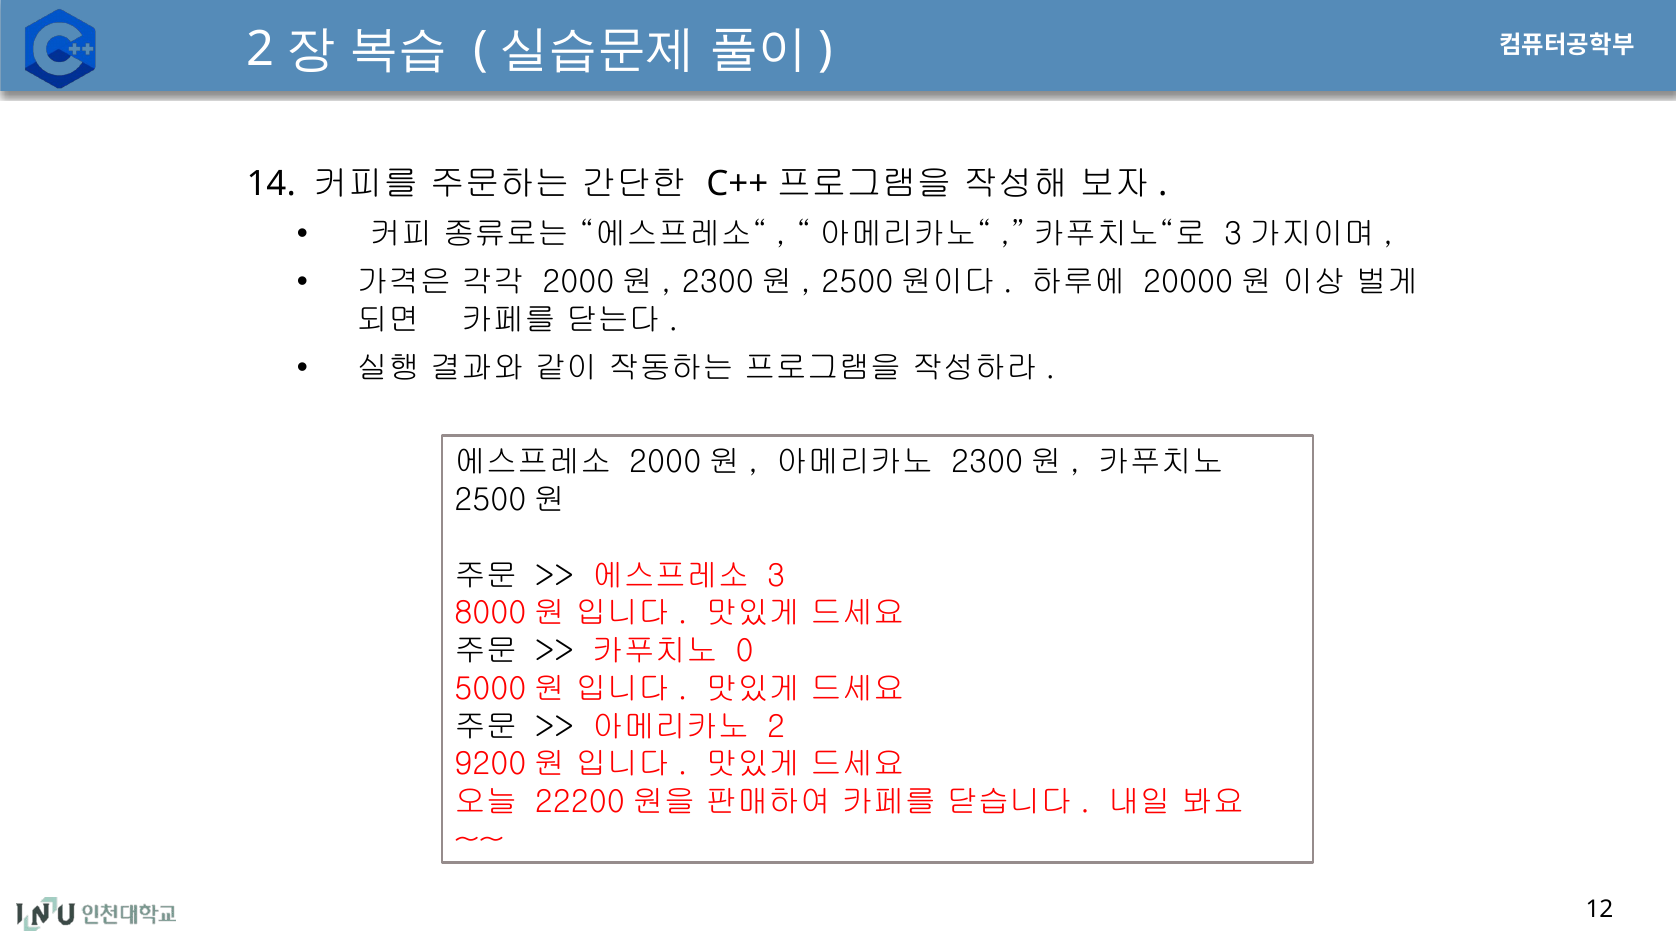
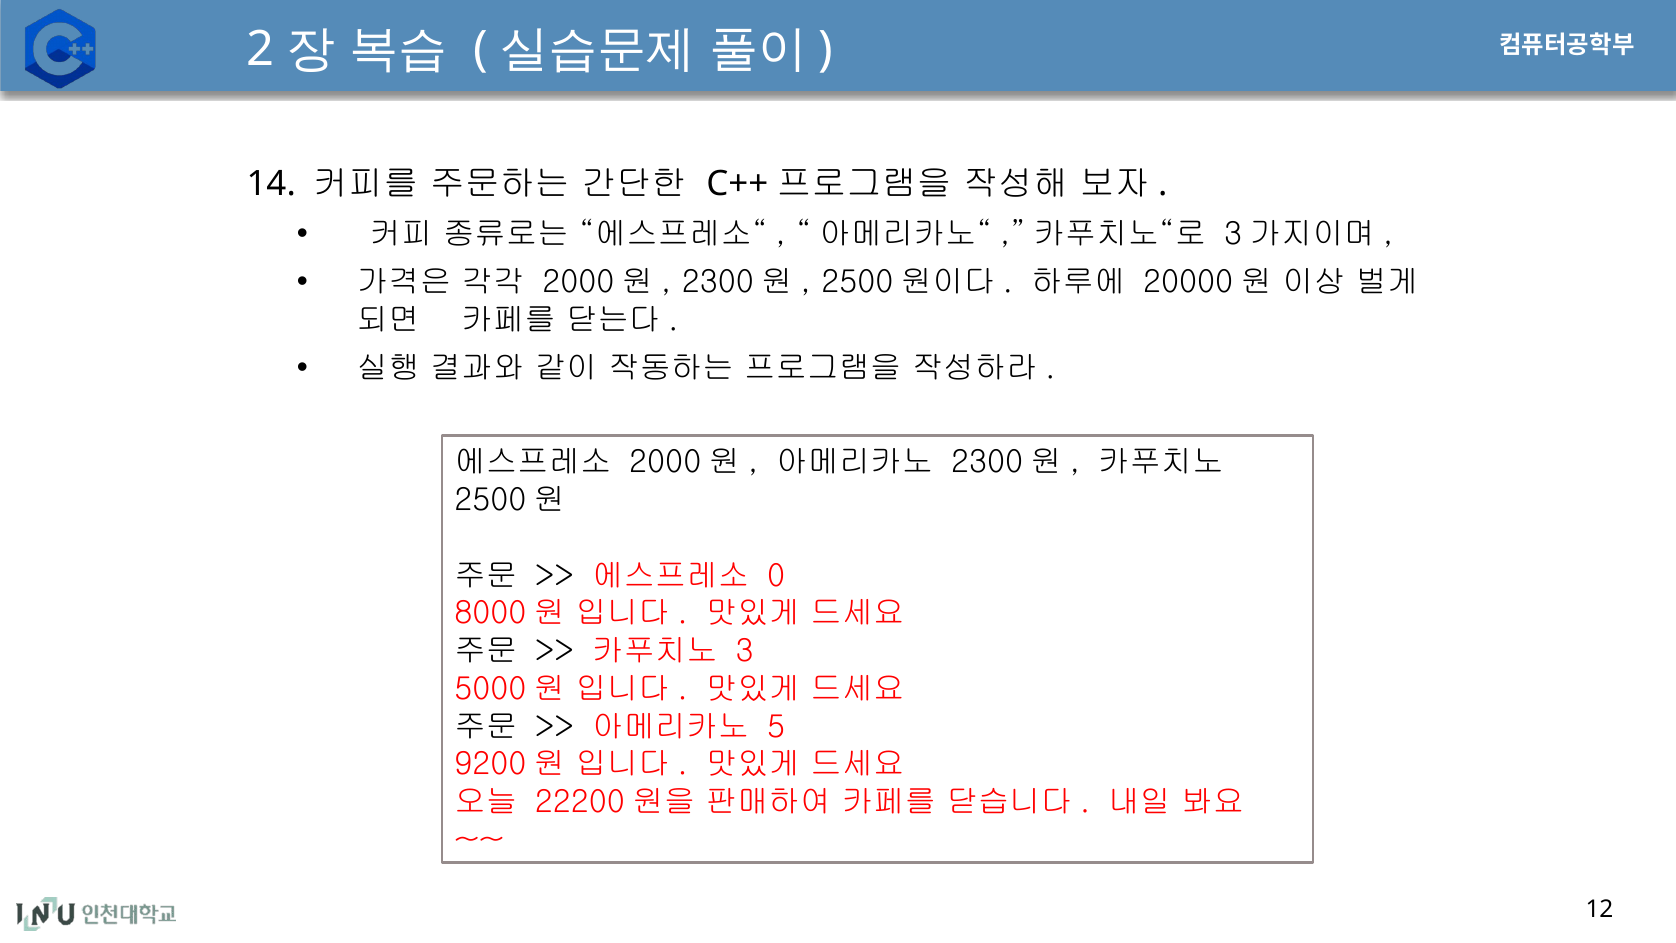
3: 3 -> 0
0: 0 -> 3
2 at (776, 726): 2 -> 5
